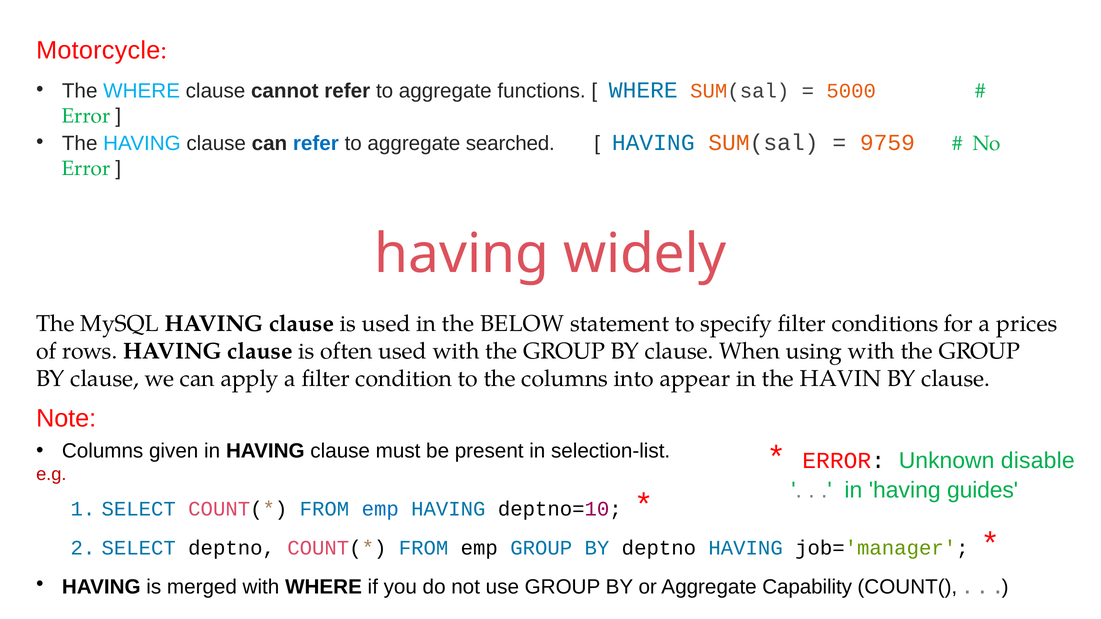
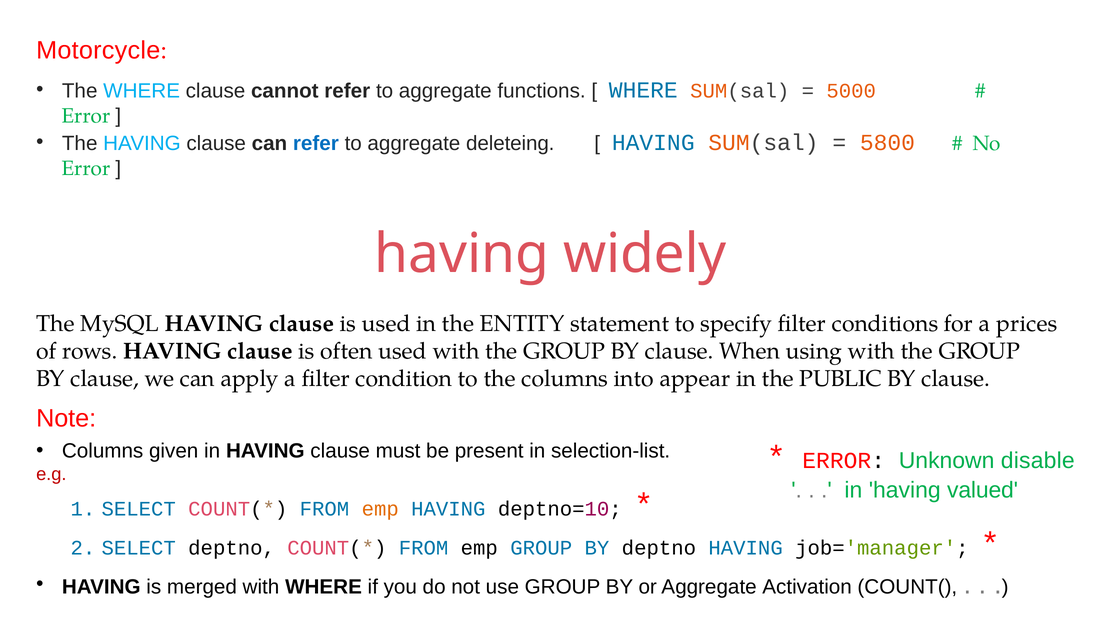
searched: searched -> deleteing
9759: 9759 -> 5800
BELOW: BELOW -> ENTITY
HAVIN: HAVIN -> PUBLIC
guides: guides -> valued
emp at (380, 509) colour: blue -> orange
Capability: Capability -> Activation
